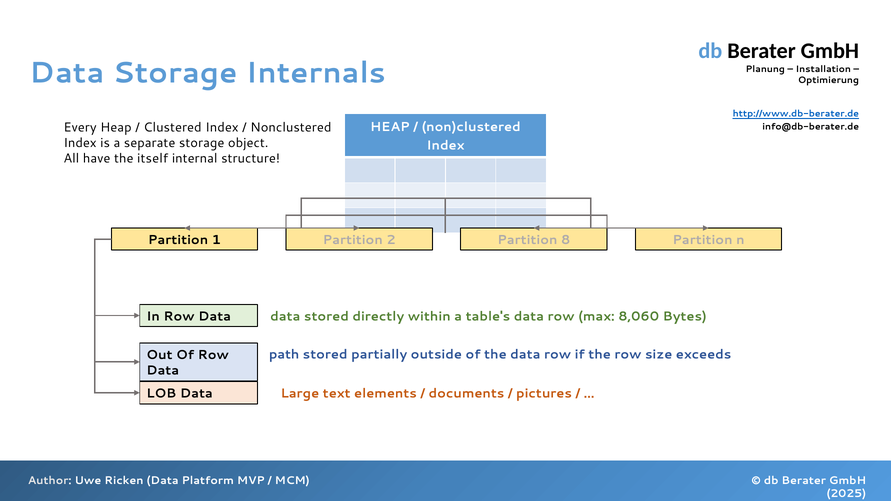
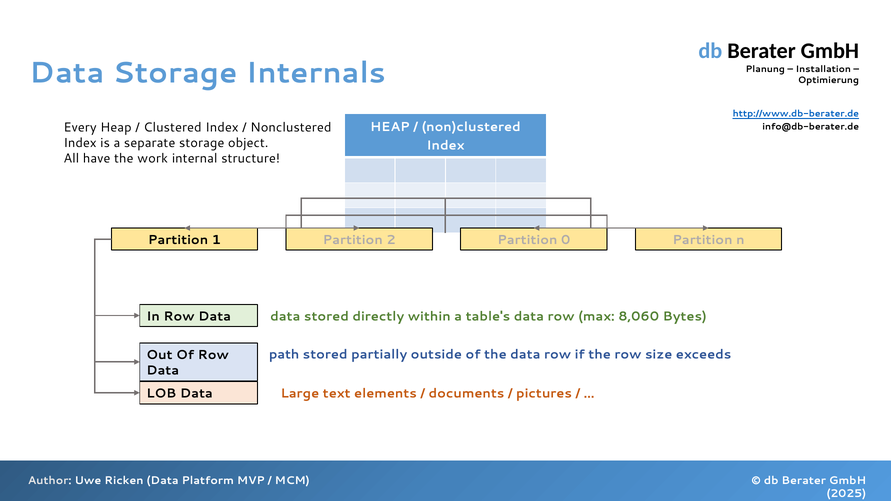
itself: itself -> work
8: 8 -> 0
